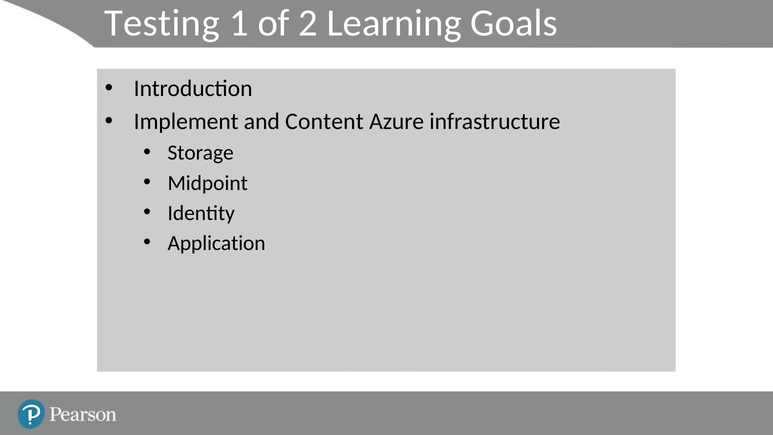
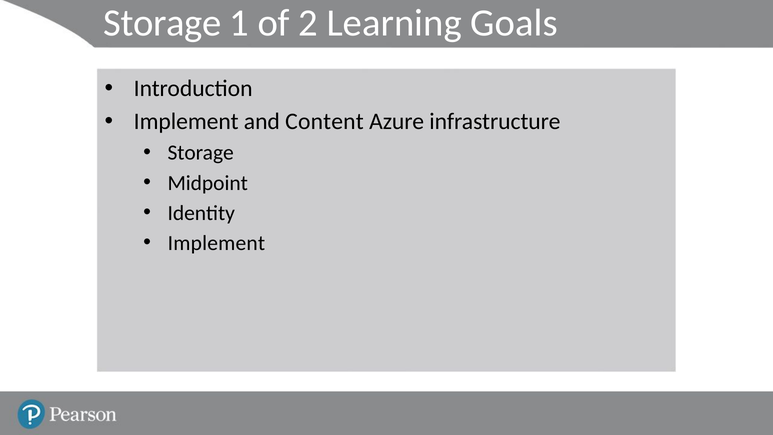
Testing at (162, 23): Testing -> Storage
Application at (217, 243): Application -> Implement
